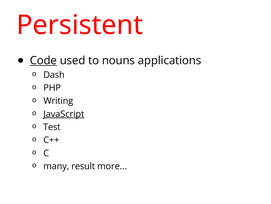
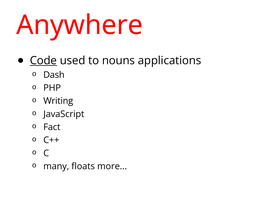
Persistent: Persistent -> Anywhere
JavaScript underline: present -> none
Test: Test -> Fact
result: result -> floats
